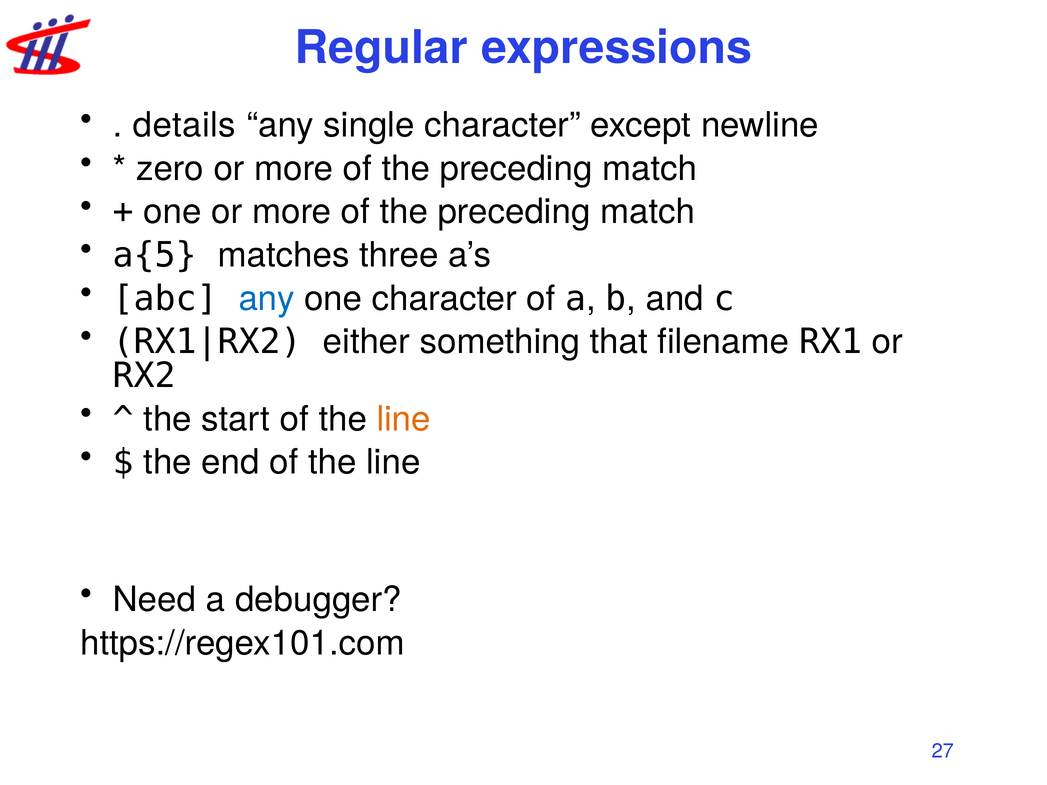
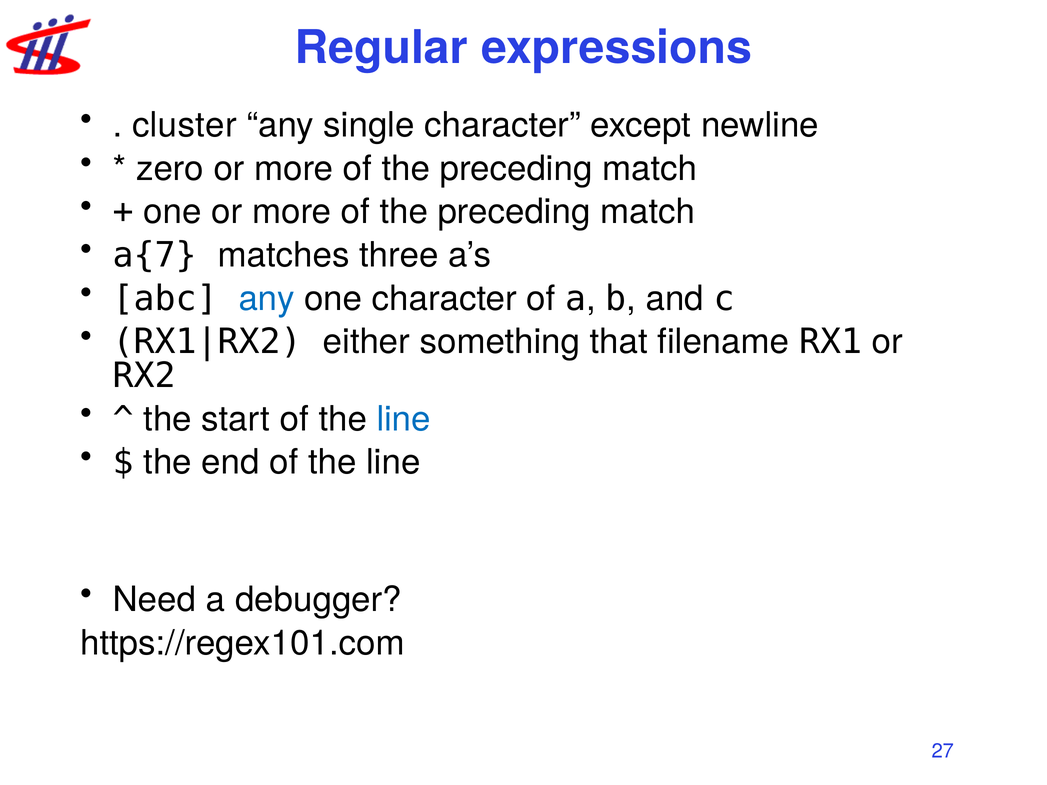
details: details -> cluster
a{5: a{5 -> a{7
line at (404, 419) colour: orange -> blue
